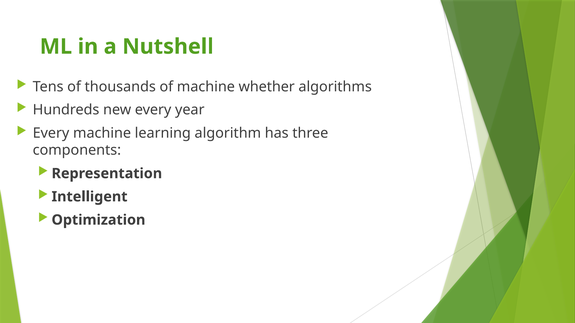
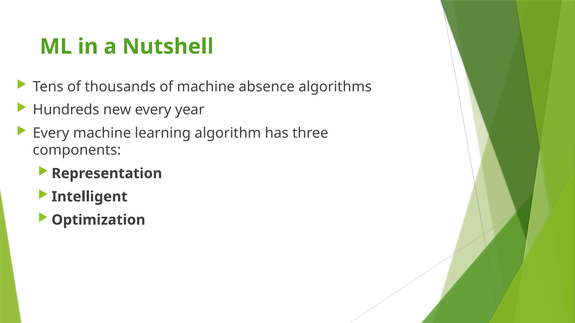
whether: whether -> absence
